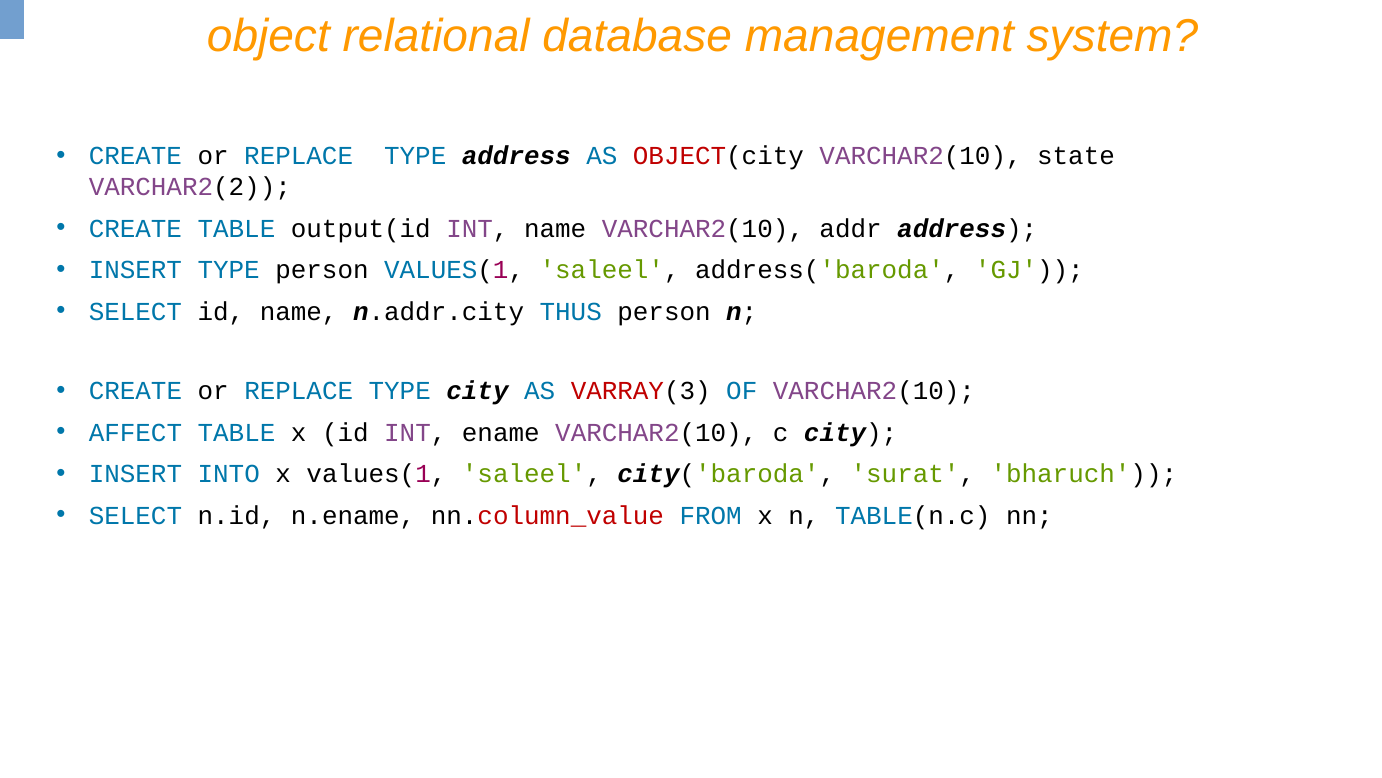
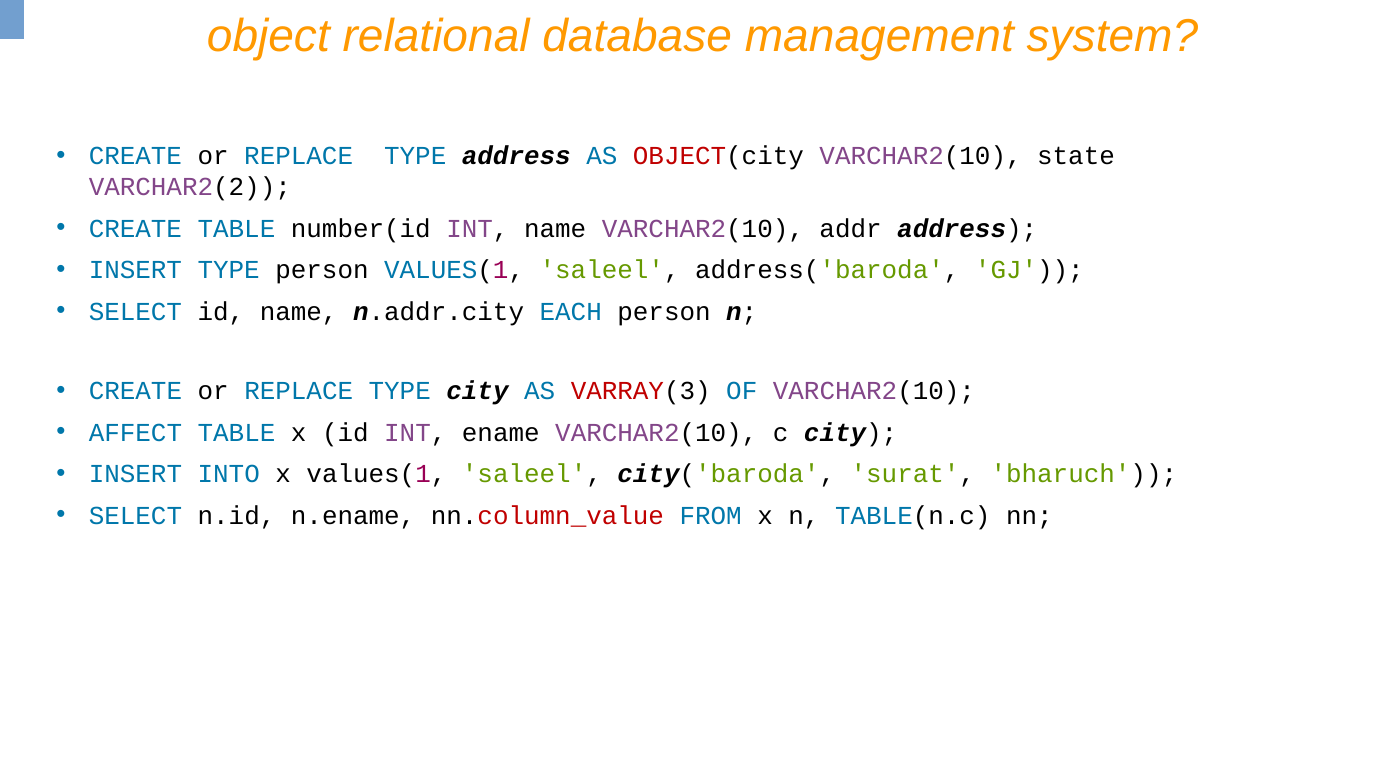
output(id: output(id -> number(id
THUS: THUS -> EACH
